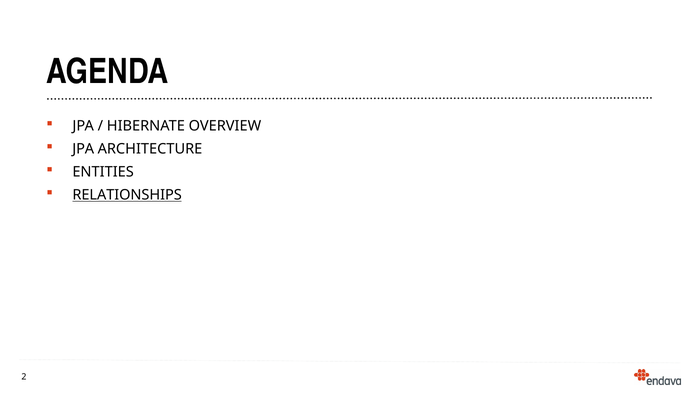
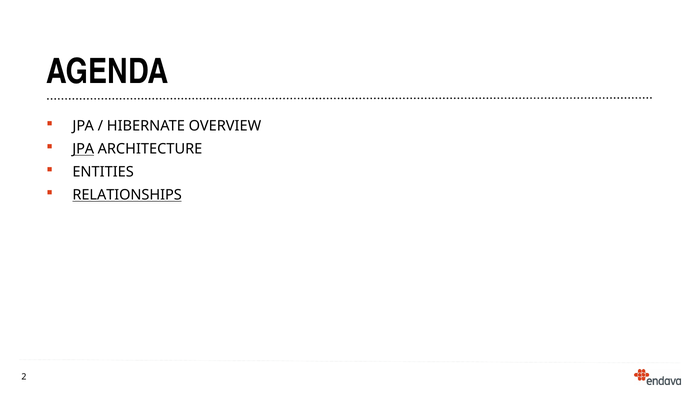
JPA at (83, 149) underline: none -> present
